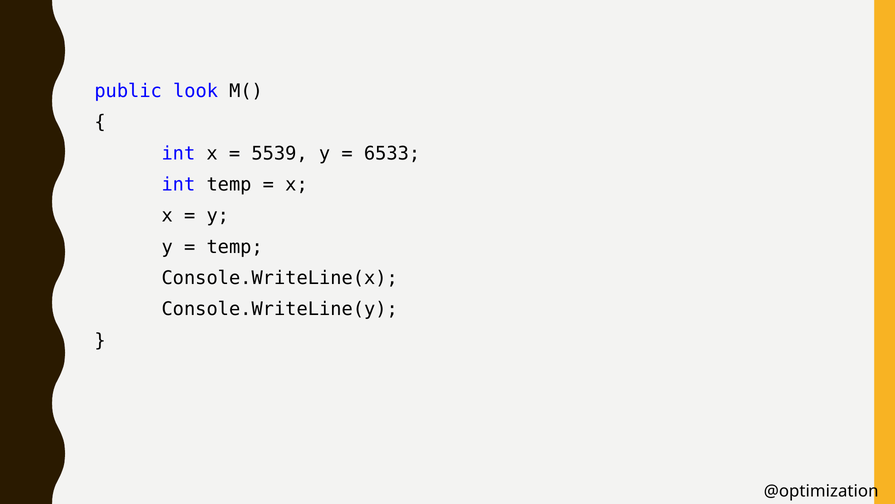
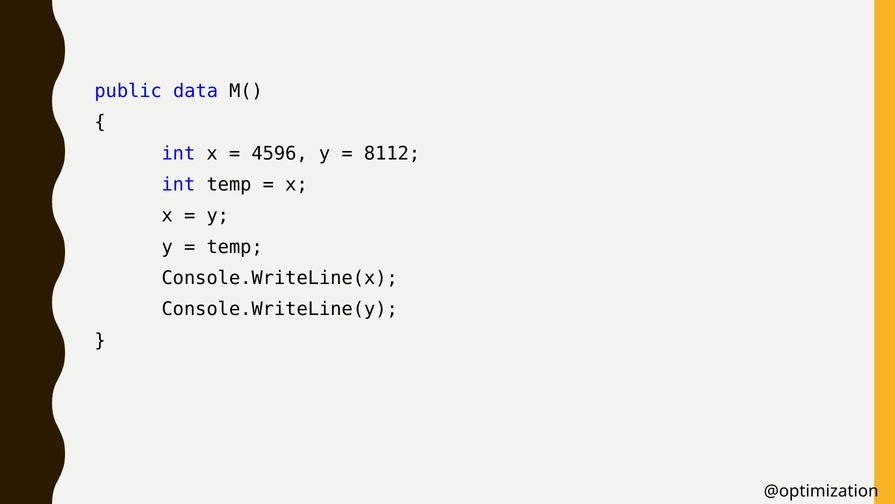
look: look -> data
5539: 5539 -> 4596
6533: 6533 -> 8112
